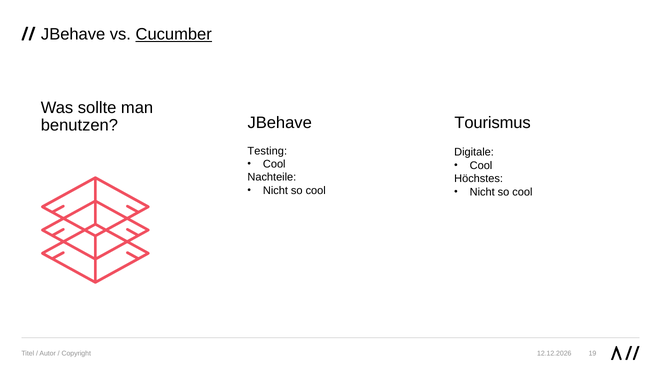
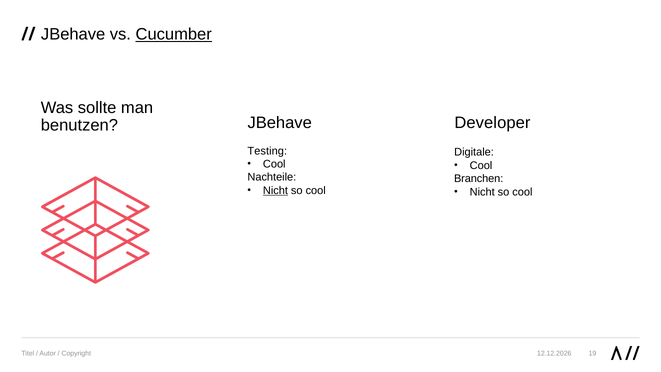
Tourismus: Tourismus -> Developer
Höchstes: Höchstes -> Branchen
Nicht at (276, 190) underline: none -> present
